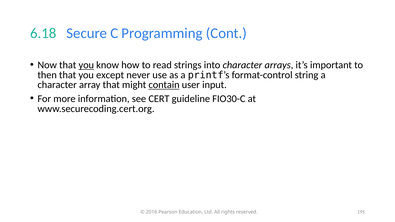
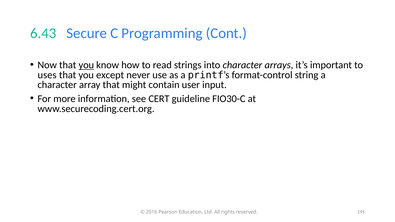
6.18: 6.18 -> 6.43
then: then -> uses
contain underline: present -> none
